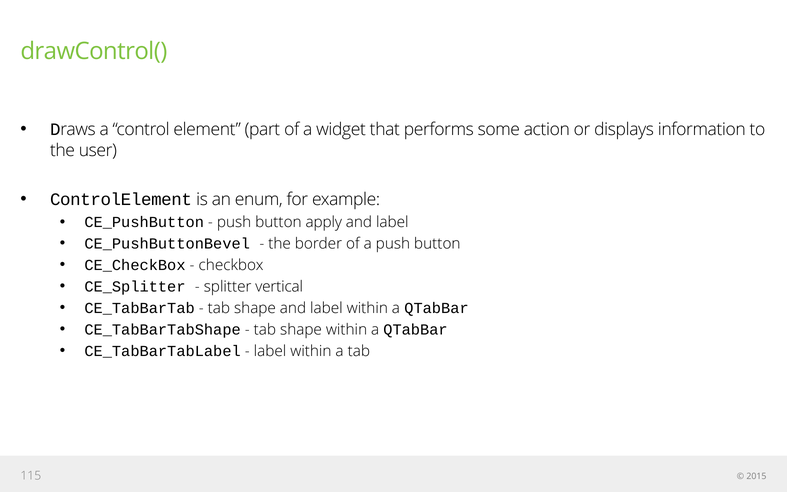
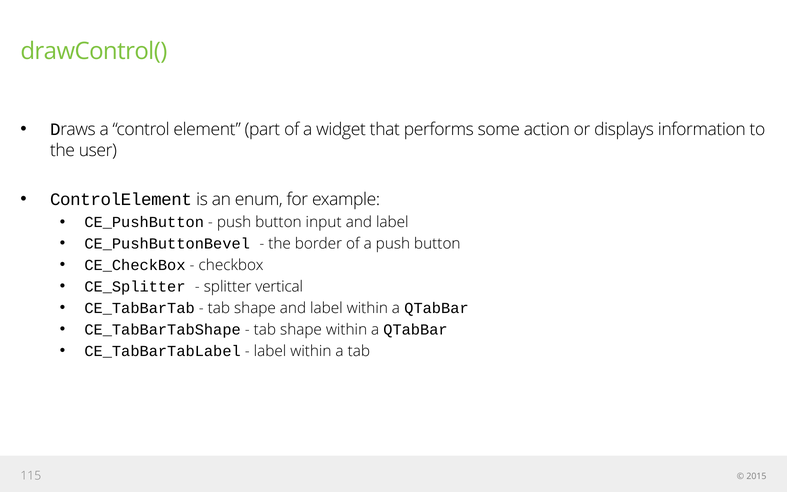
apply: apply -> input
